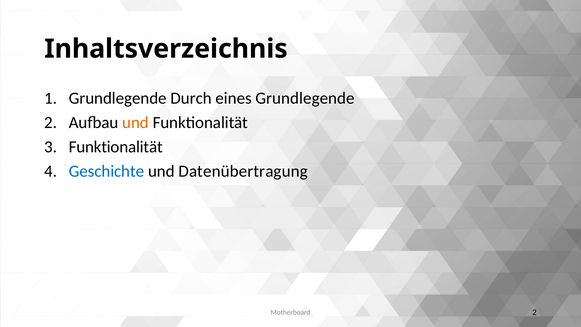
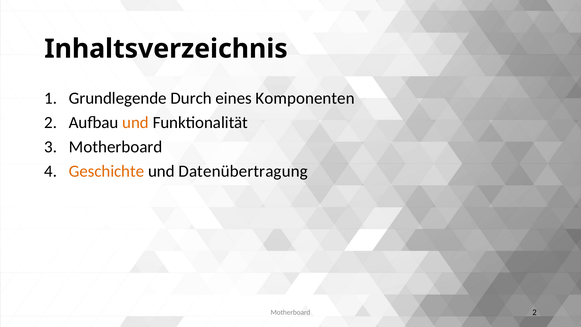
eines Grundlegende: Grundlegende -> Komponenten
Funktionalität at (116, 147): Funktionalität -> Motherboard
Geschichte colour: blue -> orange
